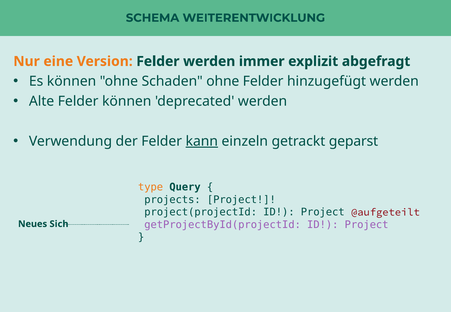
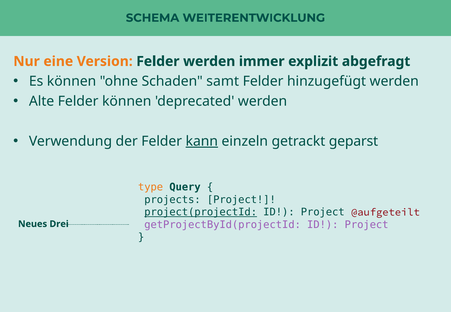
Schaden ohne: ohne -> samt
project(projectId underline: none -> present
Sich: Sich -> Drei
